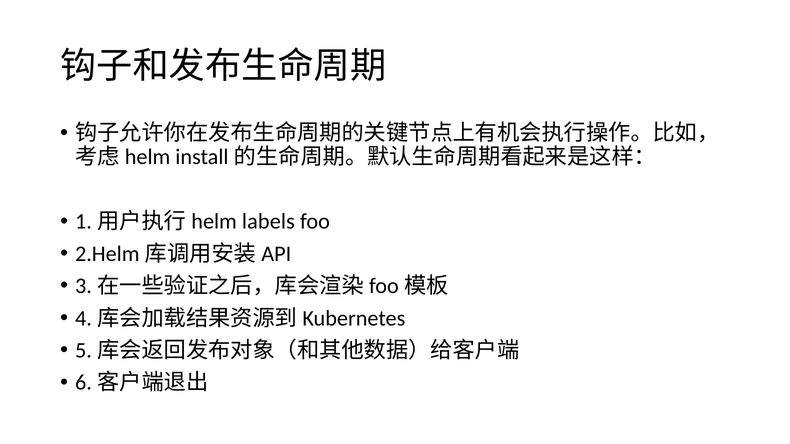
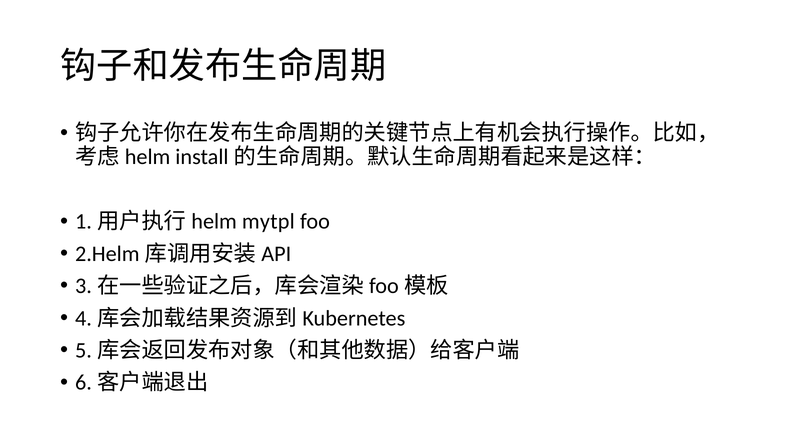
labels: labels -> mytpl
